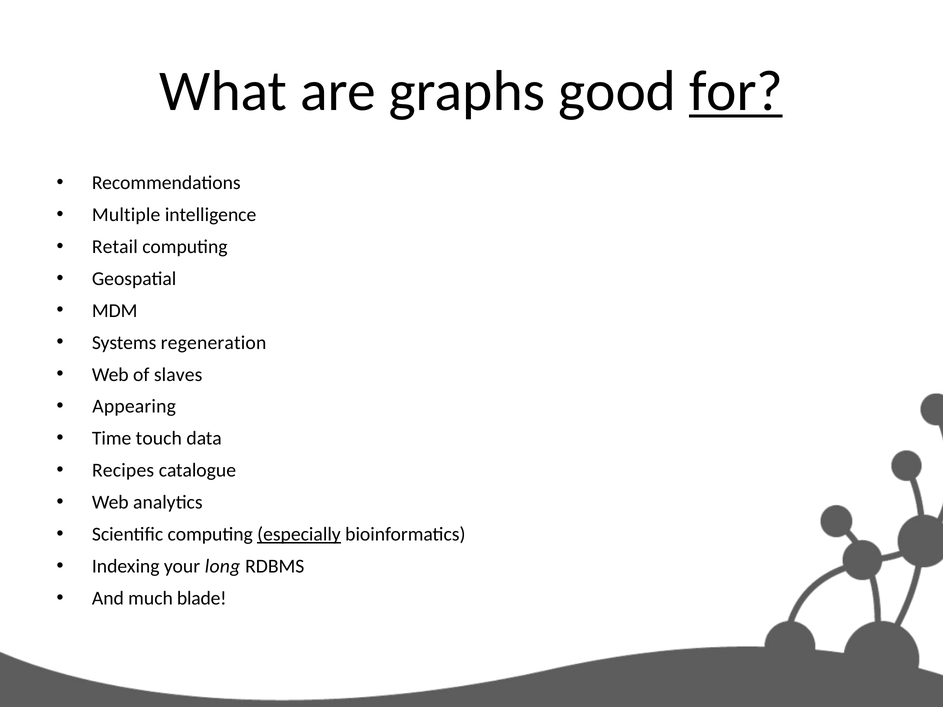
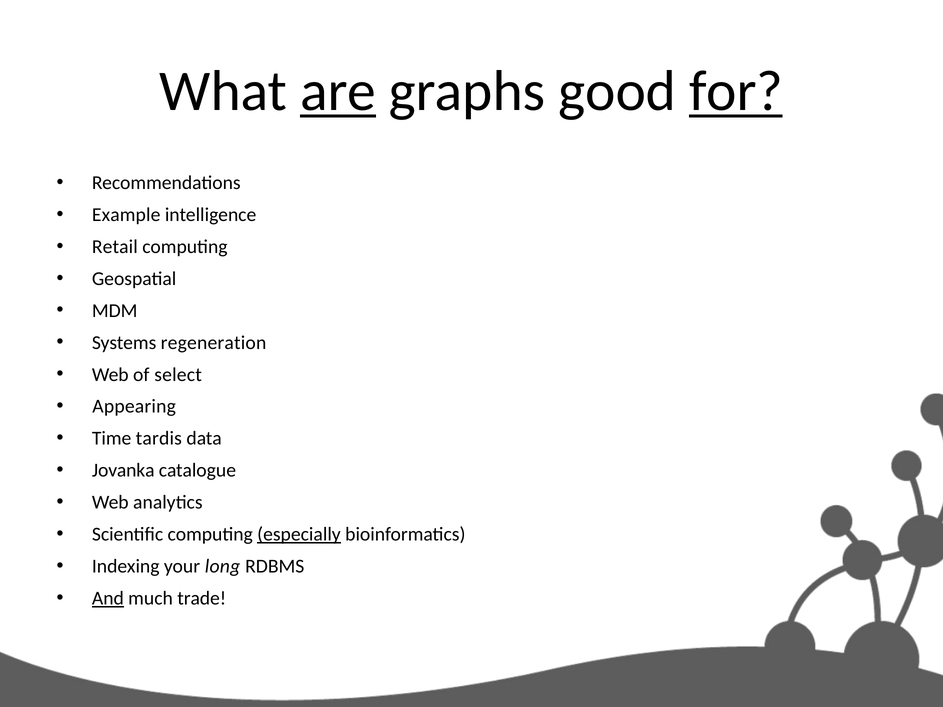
are underline: none -> present
Multiple: Multiple -> Example
slaves: slaves -> select
touch: touch -> tardis
Recipes: Recipes -> Jovanka
And underline: none -> present
blade: blade -> trade
